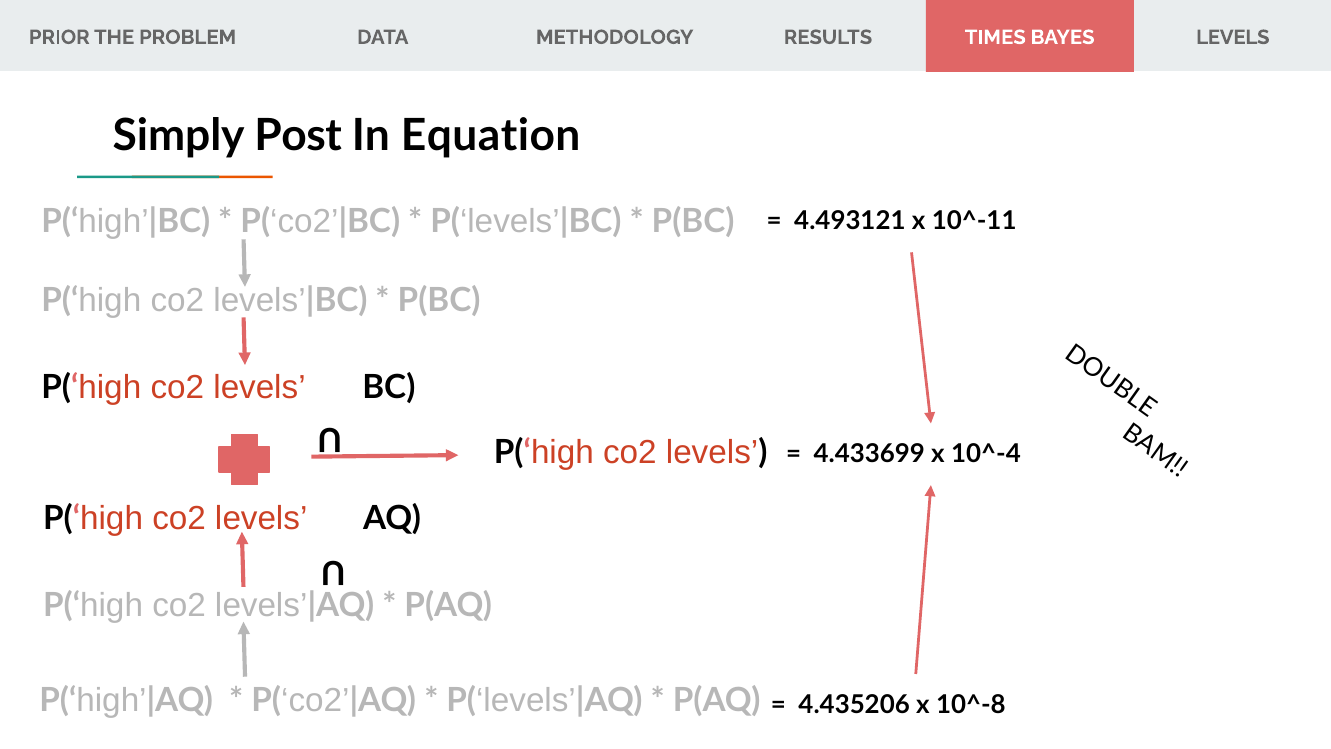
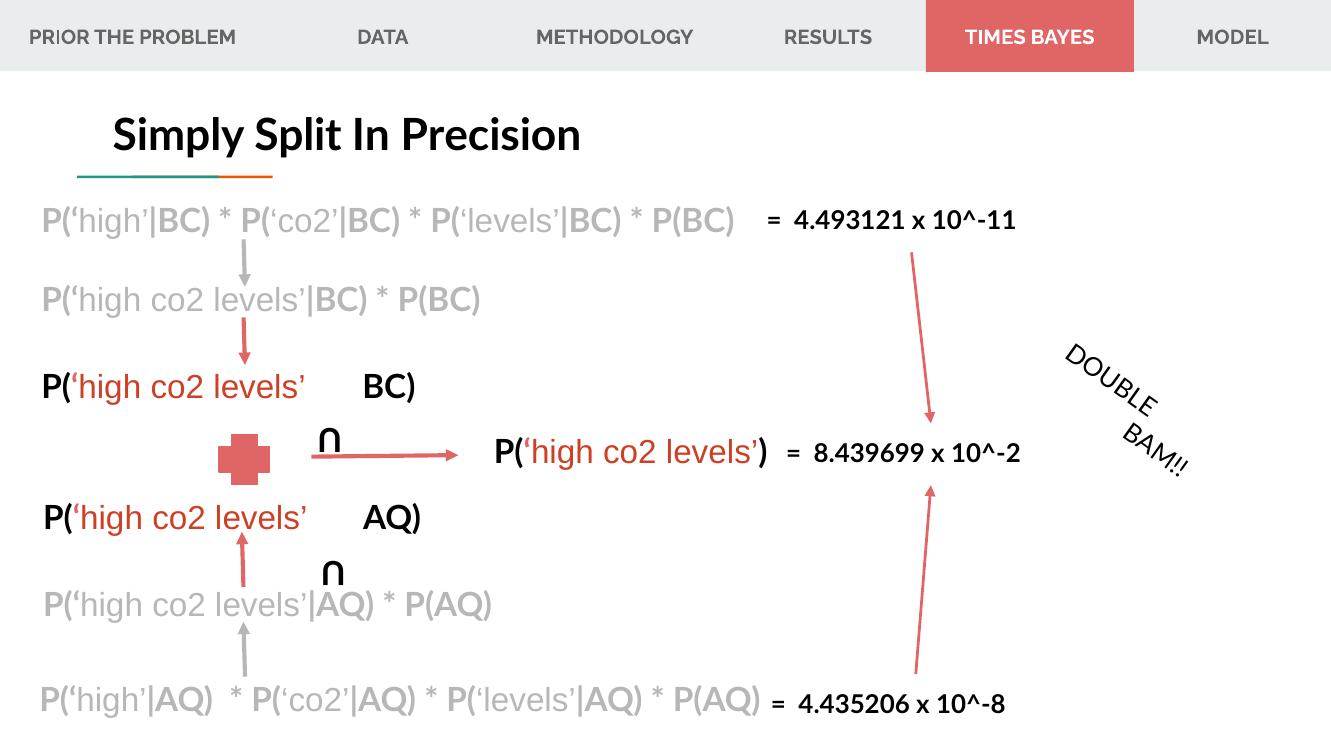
BAYES LEVELS: LEVELS -> MODEL
Post: Post -> Split
Equation: Equation -> Precision
4.433699: 4.433699 -> 8.439699
10^-4: 10^-4 -> 10^-2
